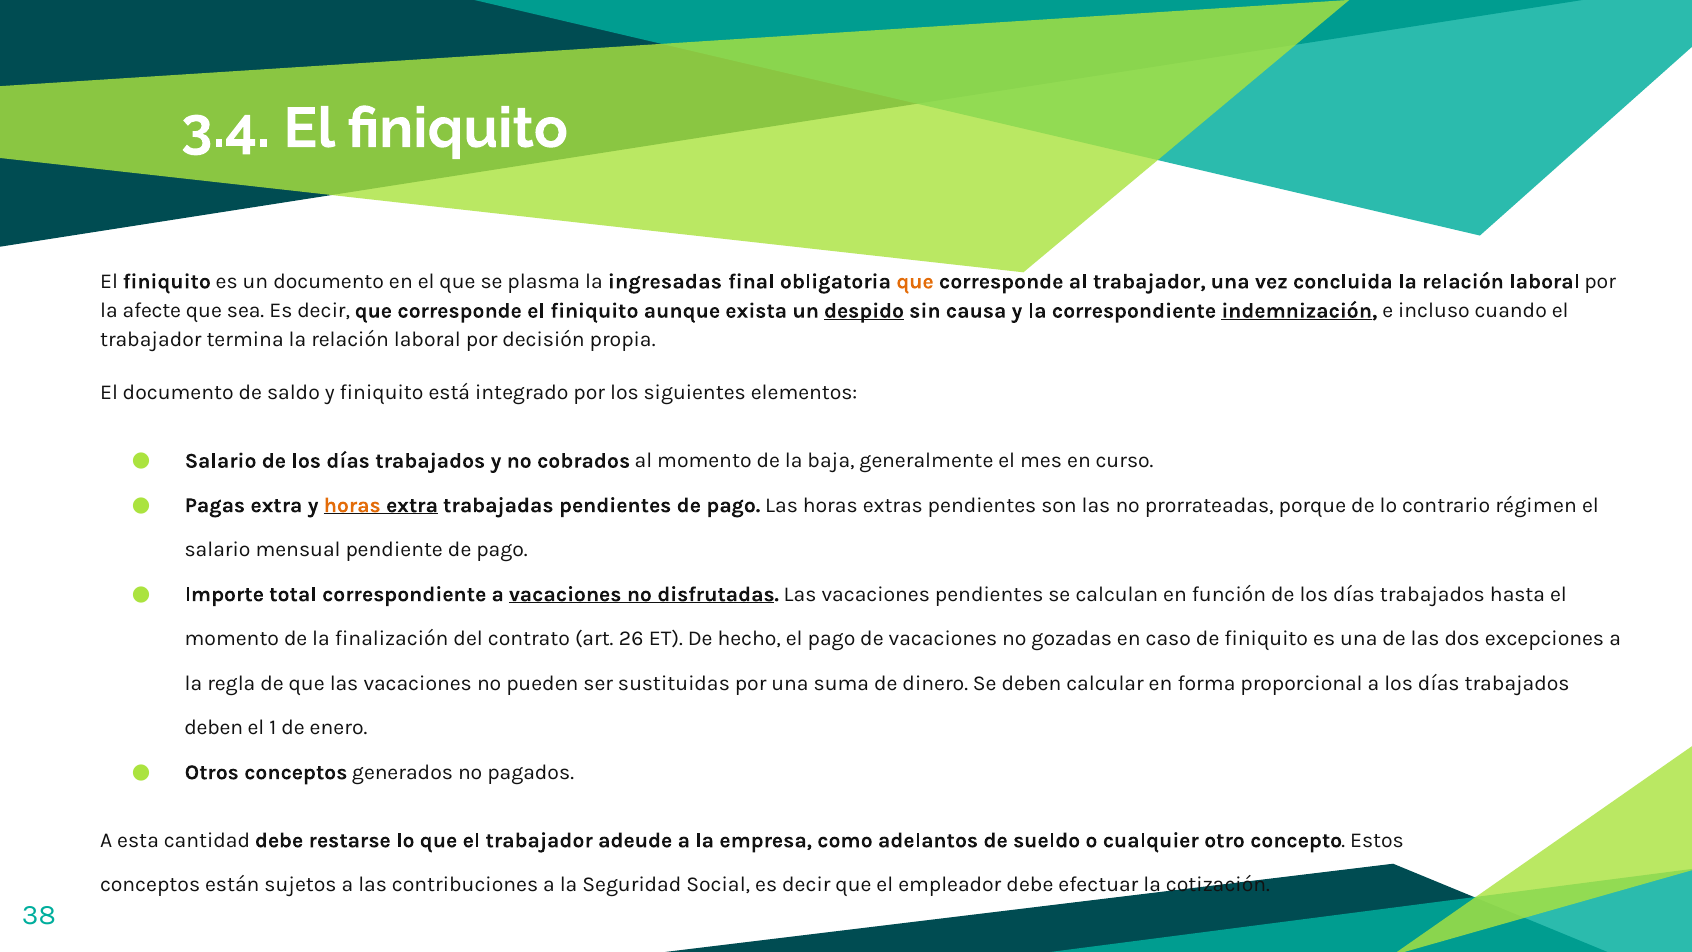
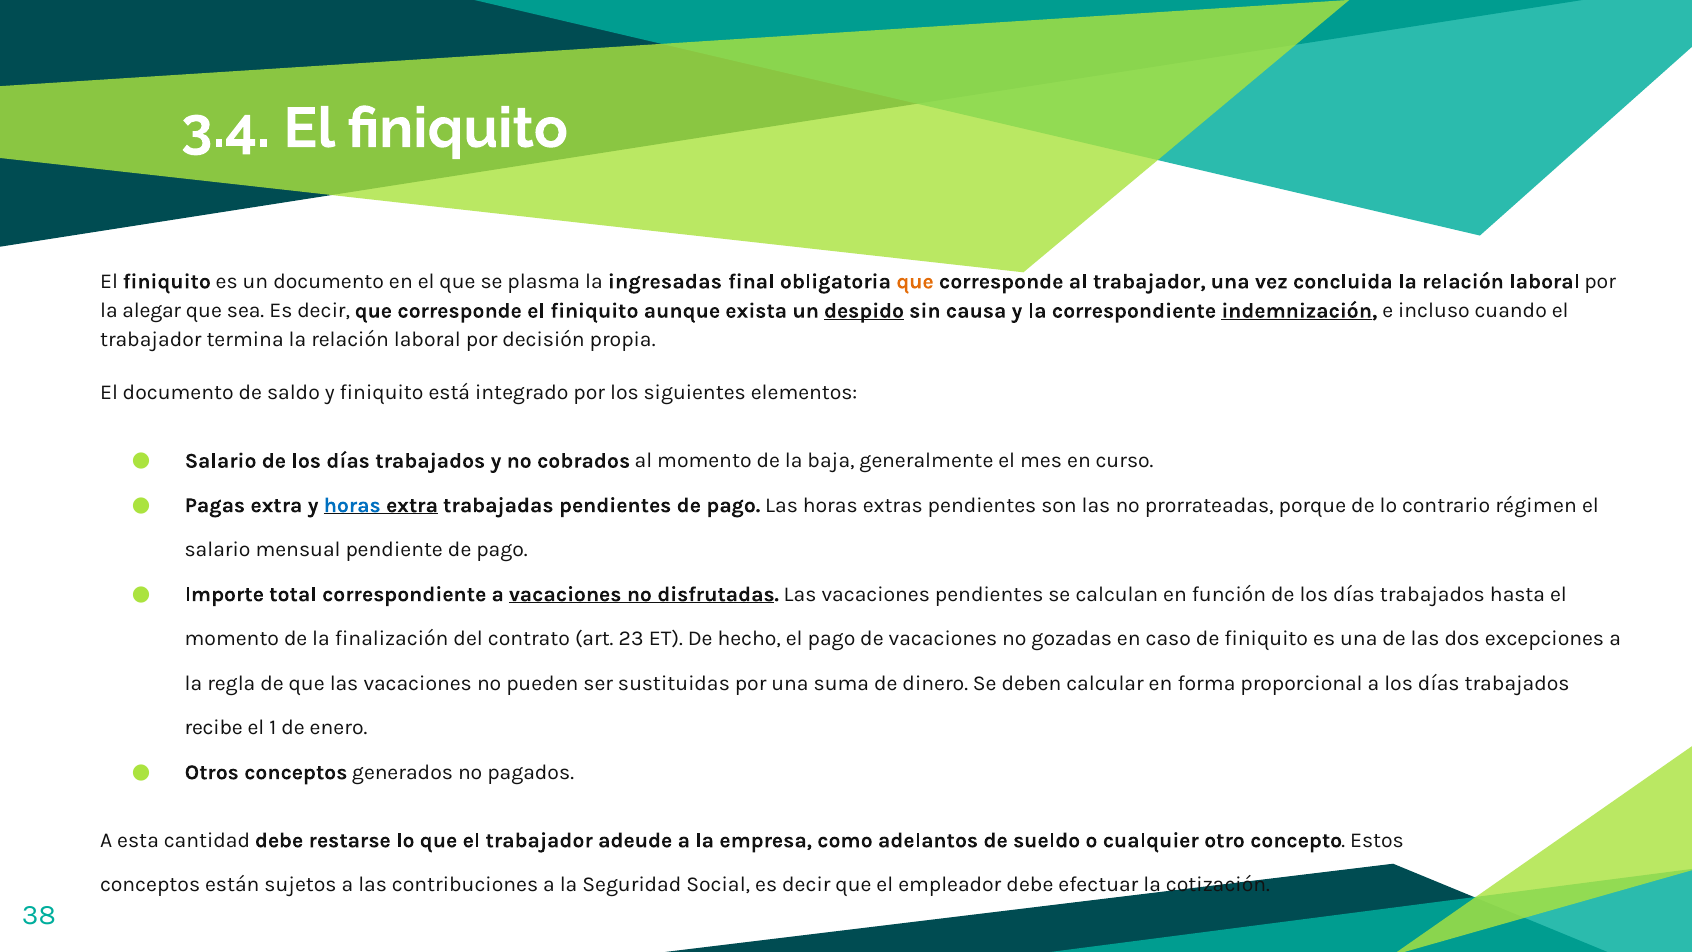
afecte: afecte -> alegar
horas at (352, 505) colour: orange -> blue
26: 26 -> 23
deben at (214, 728): deben -> recibe
